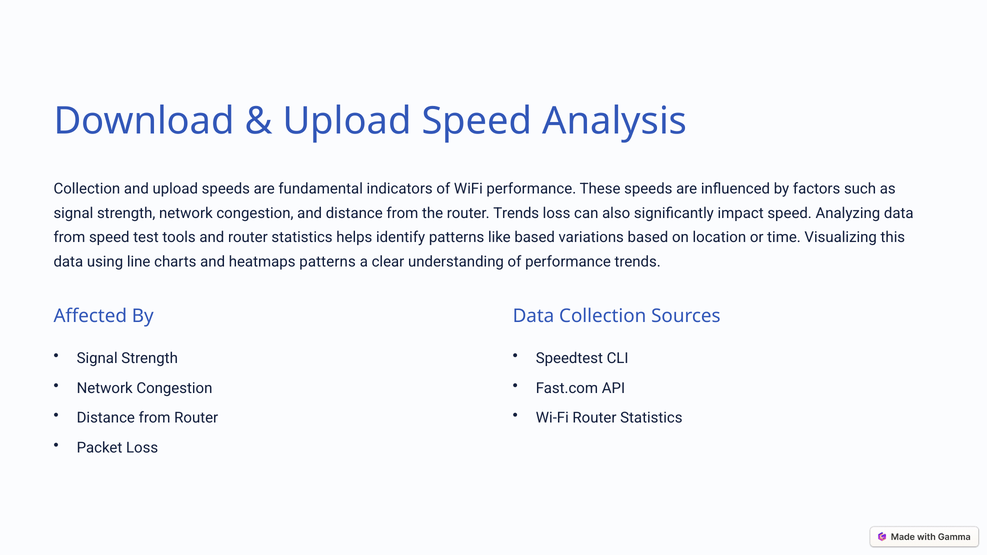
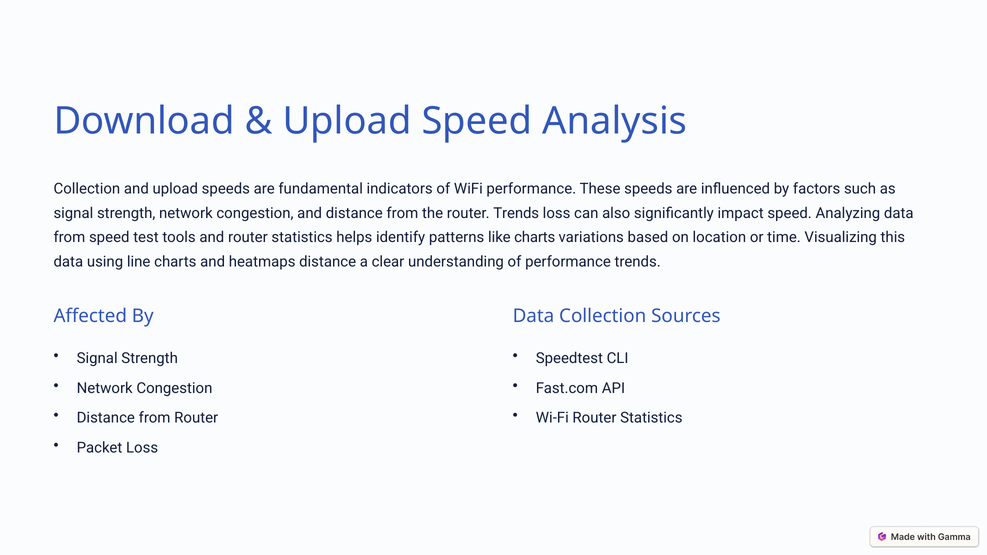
like based: based -> charts
heatmaps patterns: patterns -> distance
